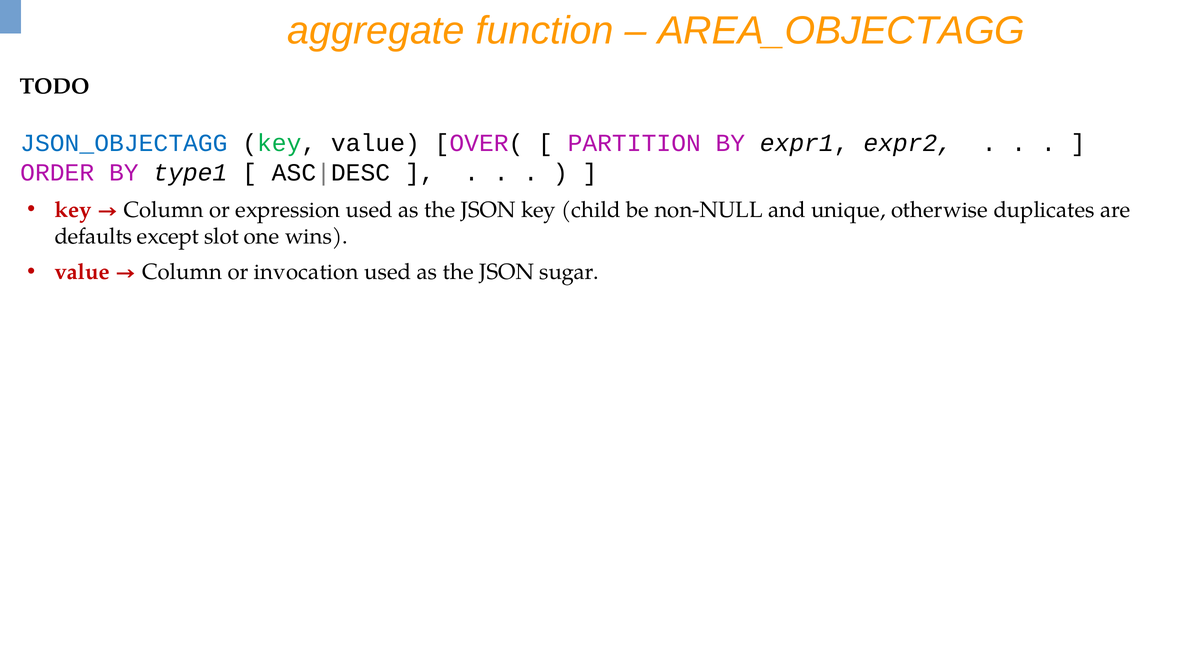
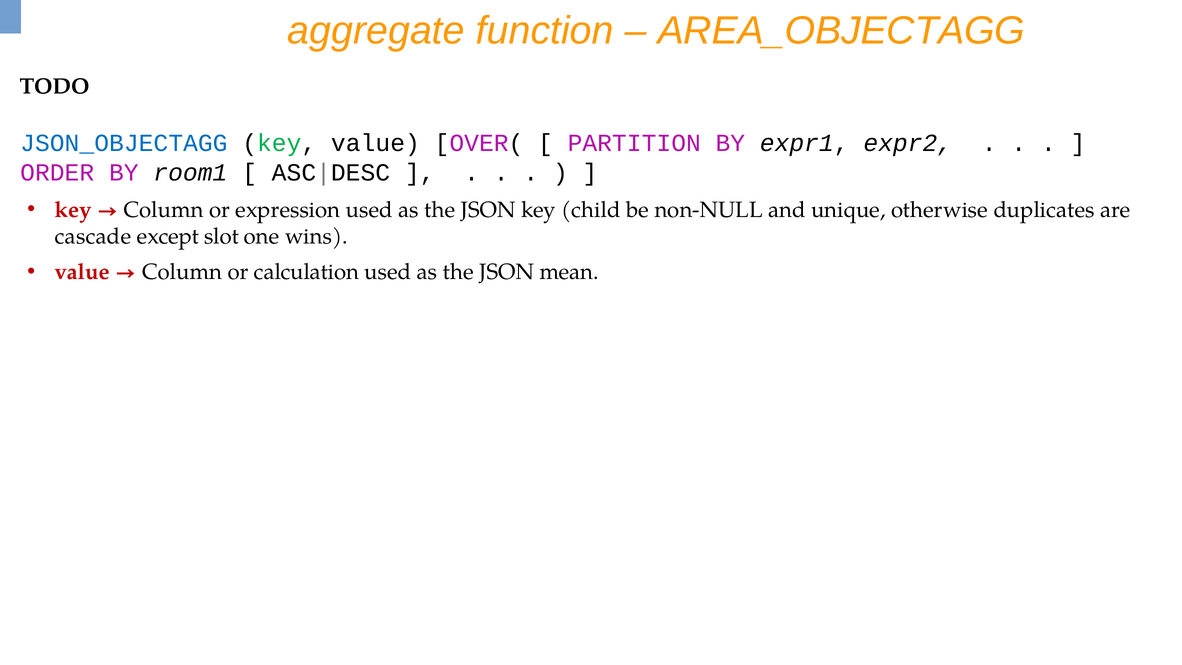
type1: type1 -> room1
defaults: defaults -> cascade
invocation: invocation -> calculation
sugar: sugar -> mean
